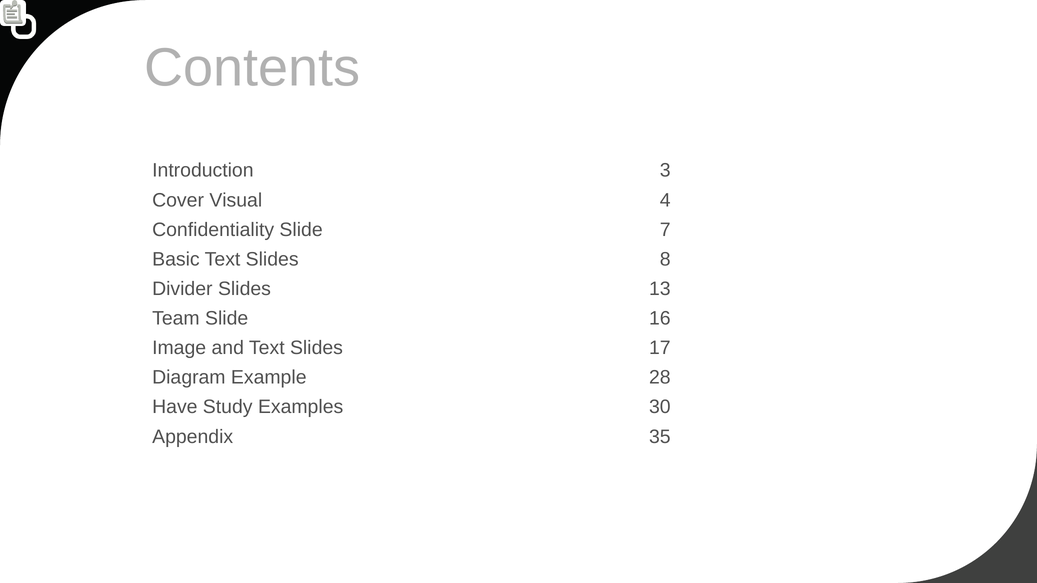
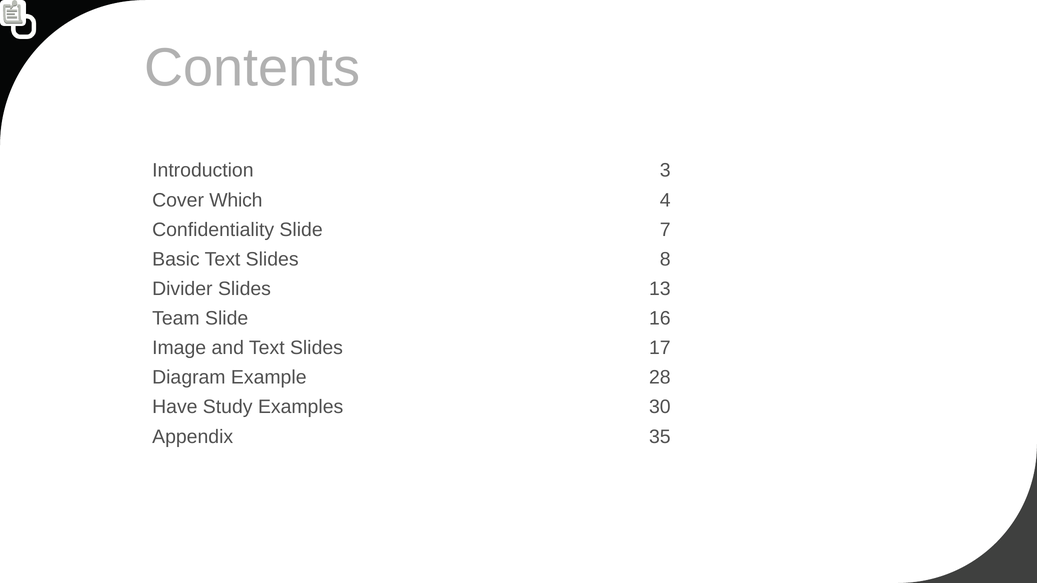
Visual: Visual -> Which
